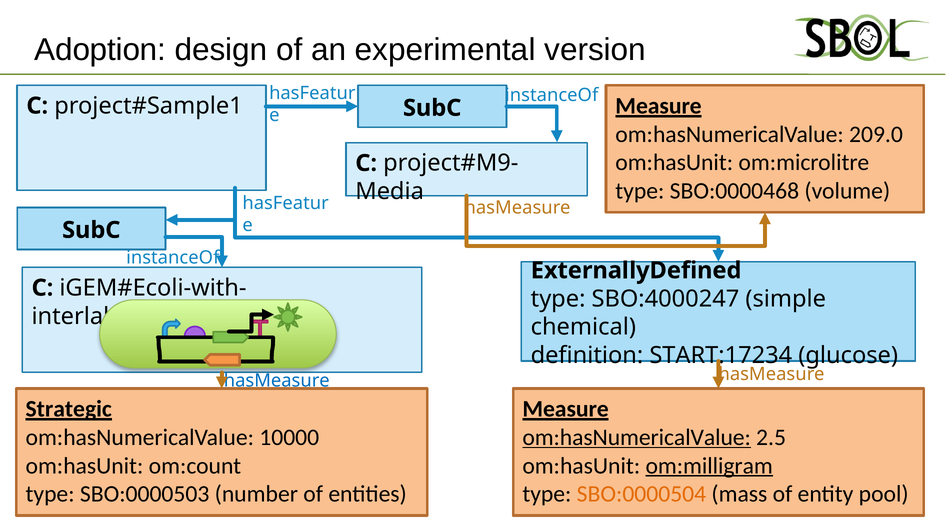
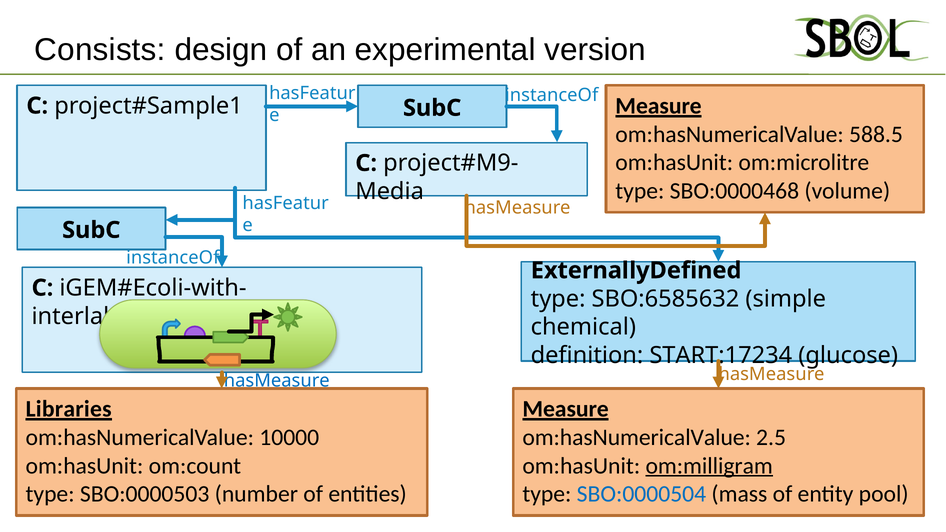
Adoption: Adoption -> Consists
209.0: 209.0 -> 588.5
SBO:4000247: SBO:4000247 -> SBO:6585632
Strategic: Strategic -> Libraries
om:hasNumericalValue at (637, 437) underline: present -> none
SBO:0000504 colour: orange -> blue
